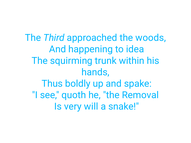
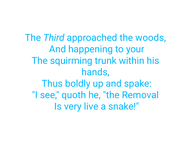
idea: idea -> your
will: will -> live
